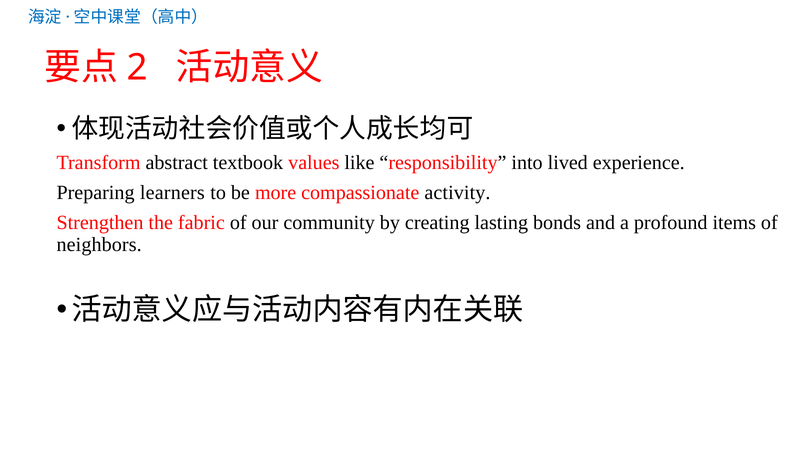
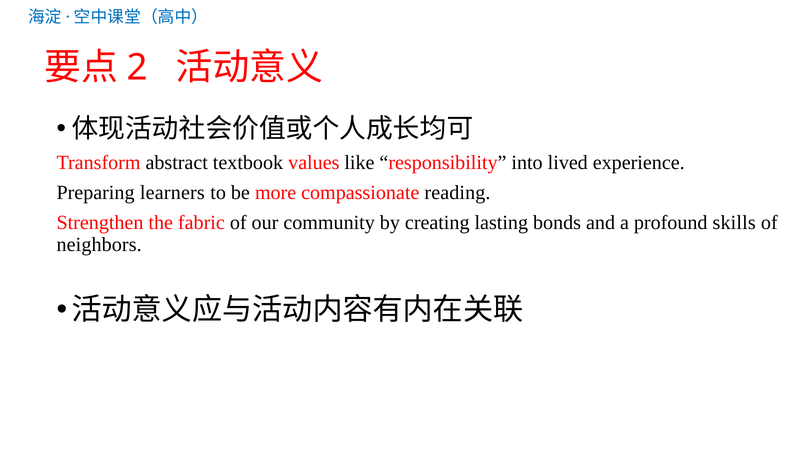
activity: activity -> reading
items: items -> skills
